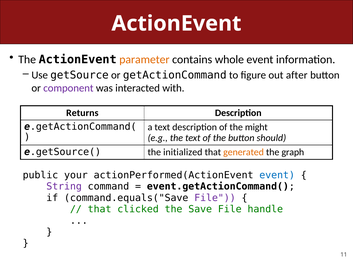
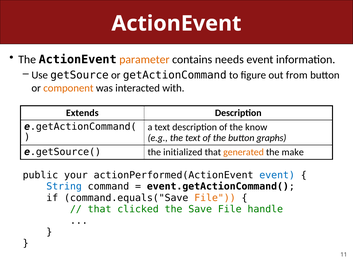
whole: whole -> needs
after: after -> from
component colour: purple -> orange
Returns: Returns -> Extends
might: might -> know
should: should -> graphs
graph: graph -> make
String colour: purple -> blue
File at (215, 198) colour: purple -> orange
